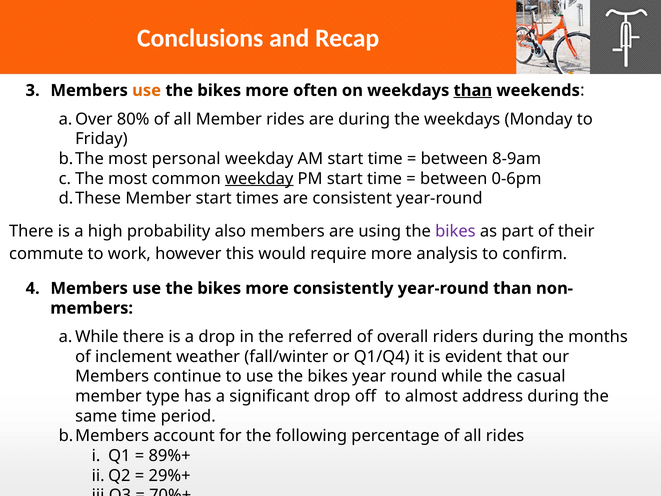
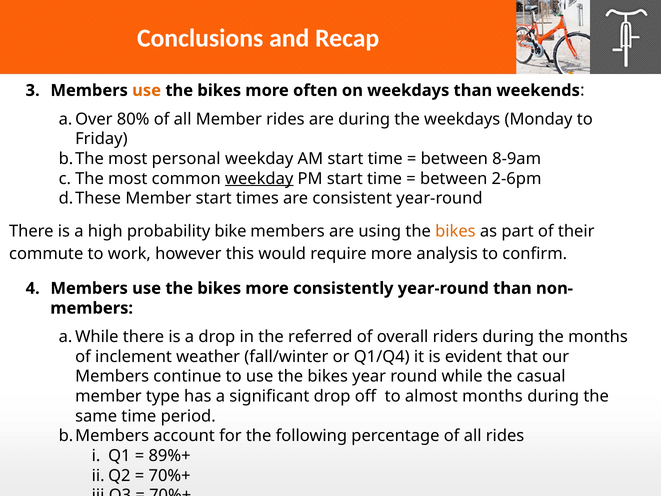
than at (473, 90) underline: present -> none
0-6pm: 0-6pm -> 2-6pm
also: also -> bike
bikes at (455, 231) colour: purple -> orange
almost address: address -> months
29%+ at (170, 475): 29%+ -> 70%+
